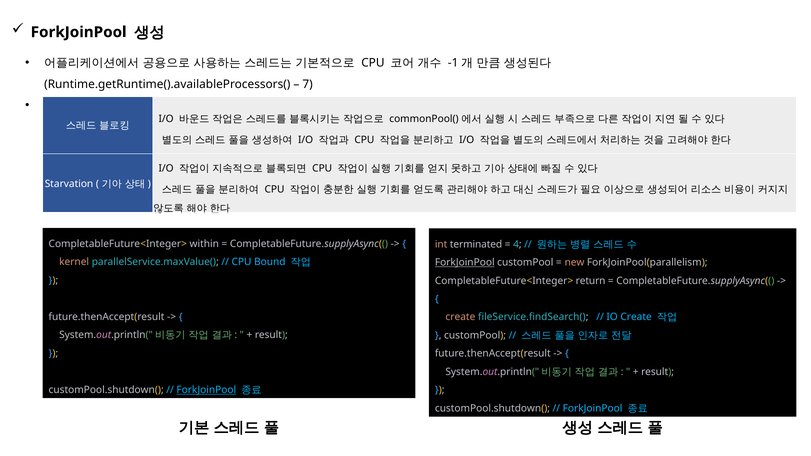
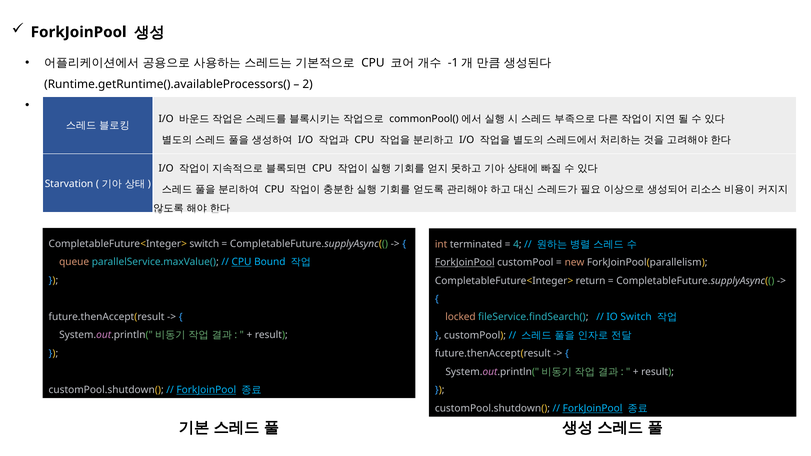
7: 7 -> 2
CompletableFuture<Integer> within: within -> switch
kernel: kernel -> queue
CPU at (242, 262) underline: none -> present
create at (460, 317): create -> locked
IO Create: Create -> Switch
ForkJoinPool at (593, 409) underline: none -> present
